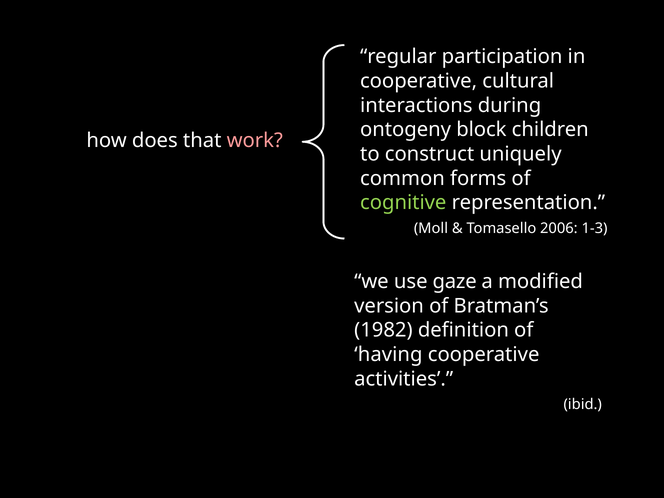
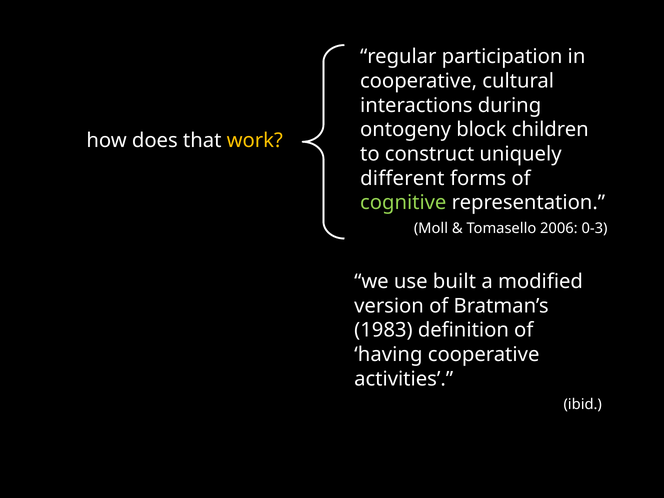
work colour: pink -> yellow
common: common -> different
1-3: 1-3 -> 0-3
gaze: gaze -> built
1982: 1982 -> 1983
